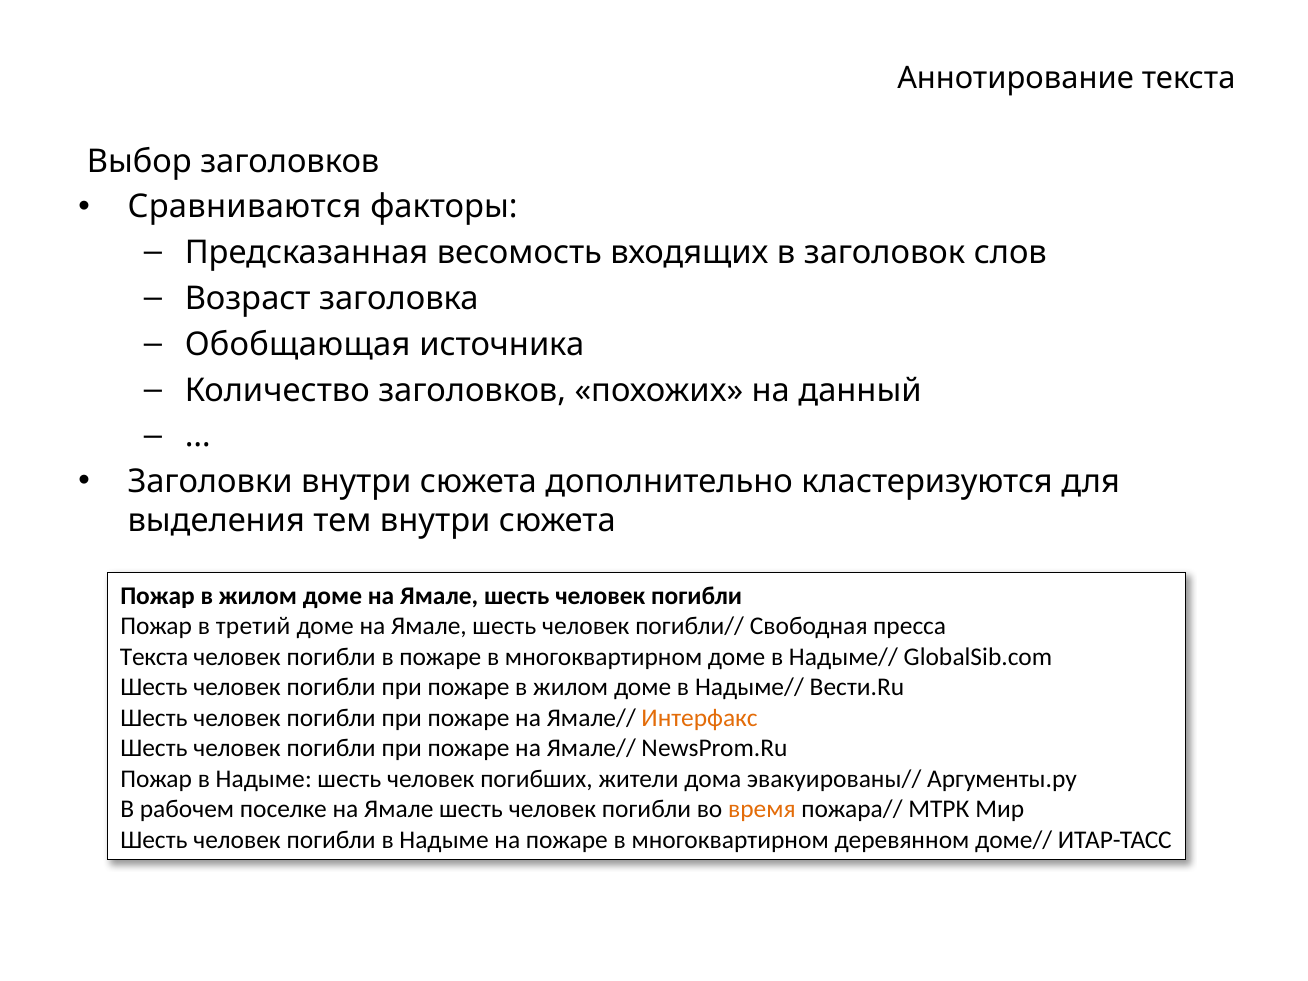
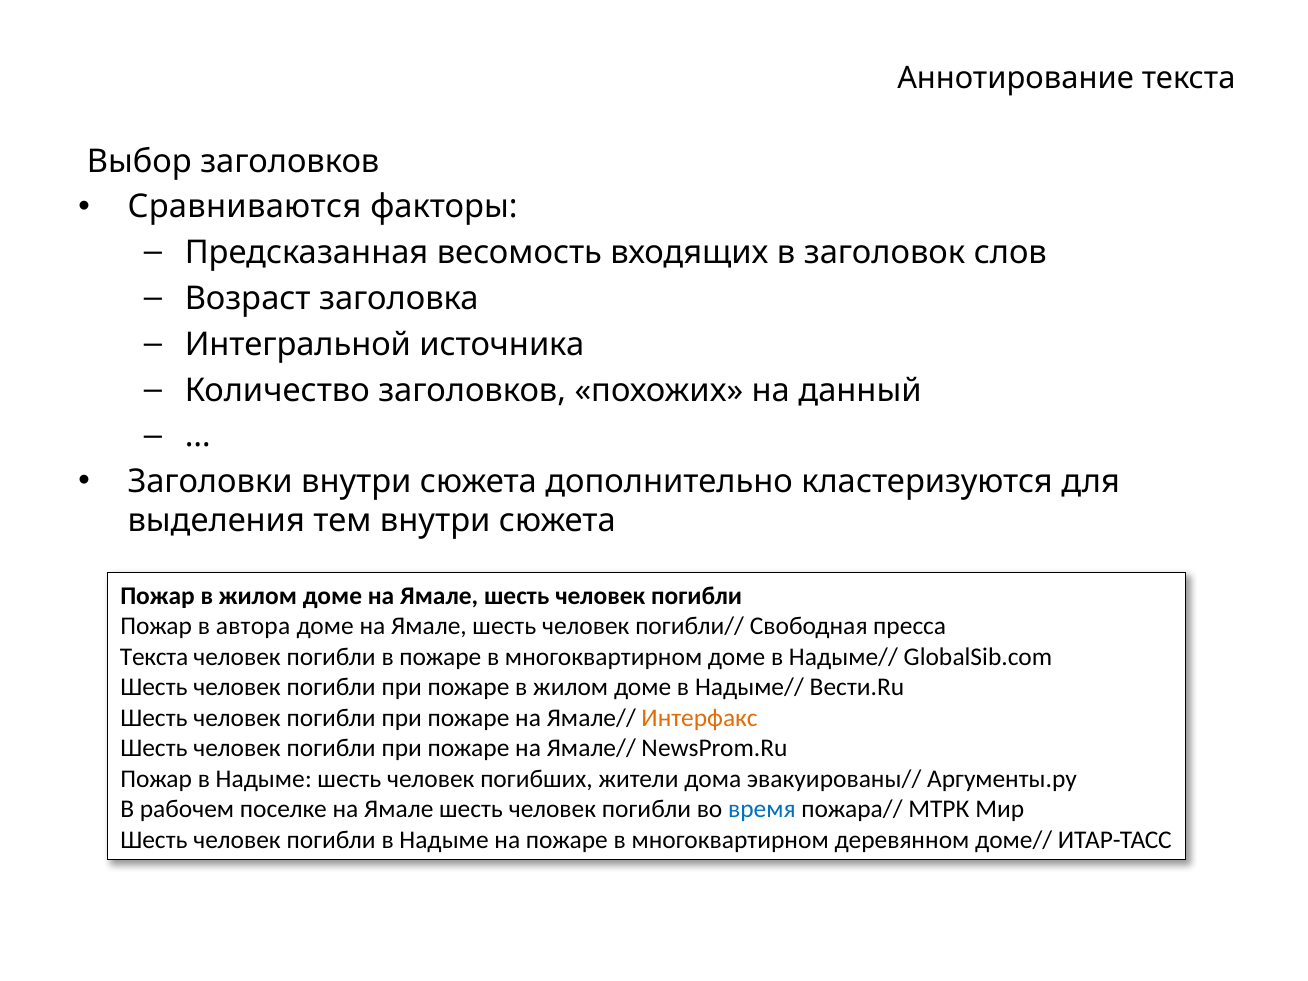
Обобщающая: Обобщающая -> Интегральной
третий: третий -> автора
время colour: orange -> blue
